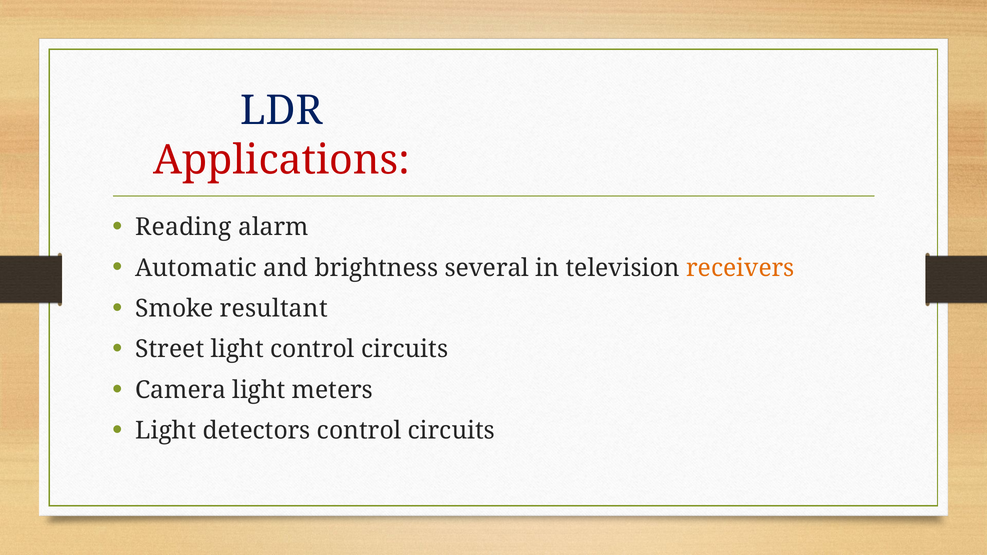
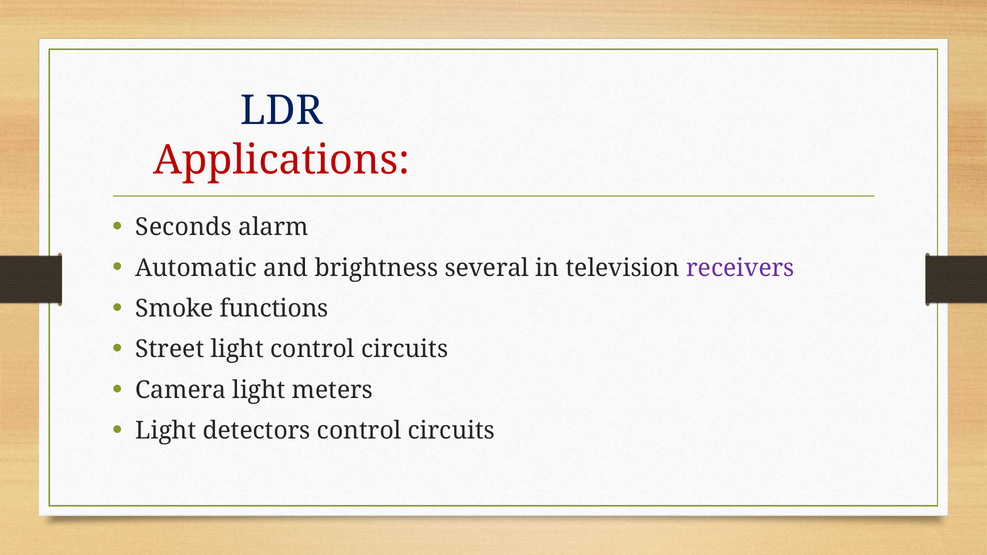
Reading: Reading -> Seconds
receivers colour: orange -> purple
resultant: resultant -> functions
